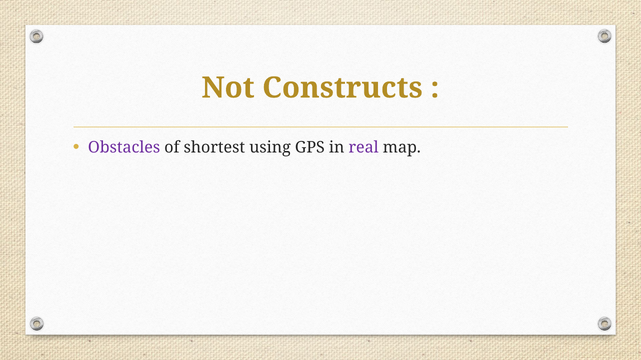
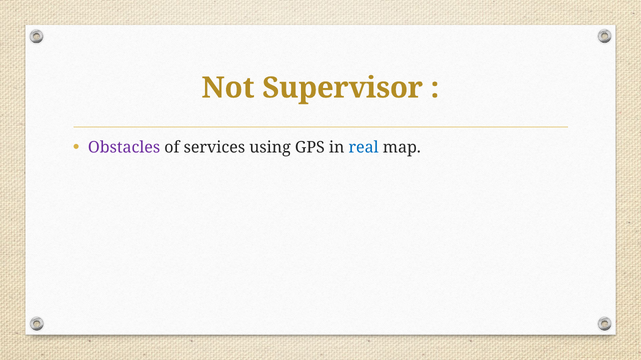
Constructs: Constructs -> Supervisor
shortest: shortest -> services
real colour: purple -> blue
